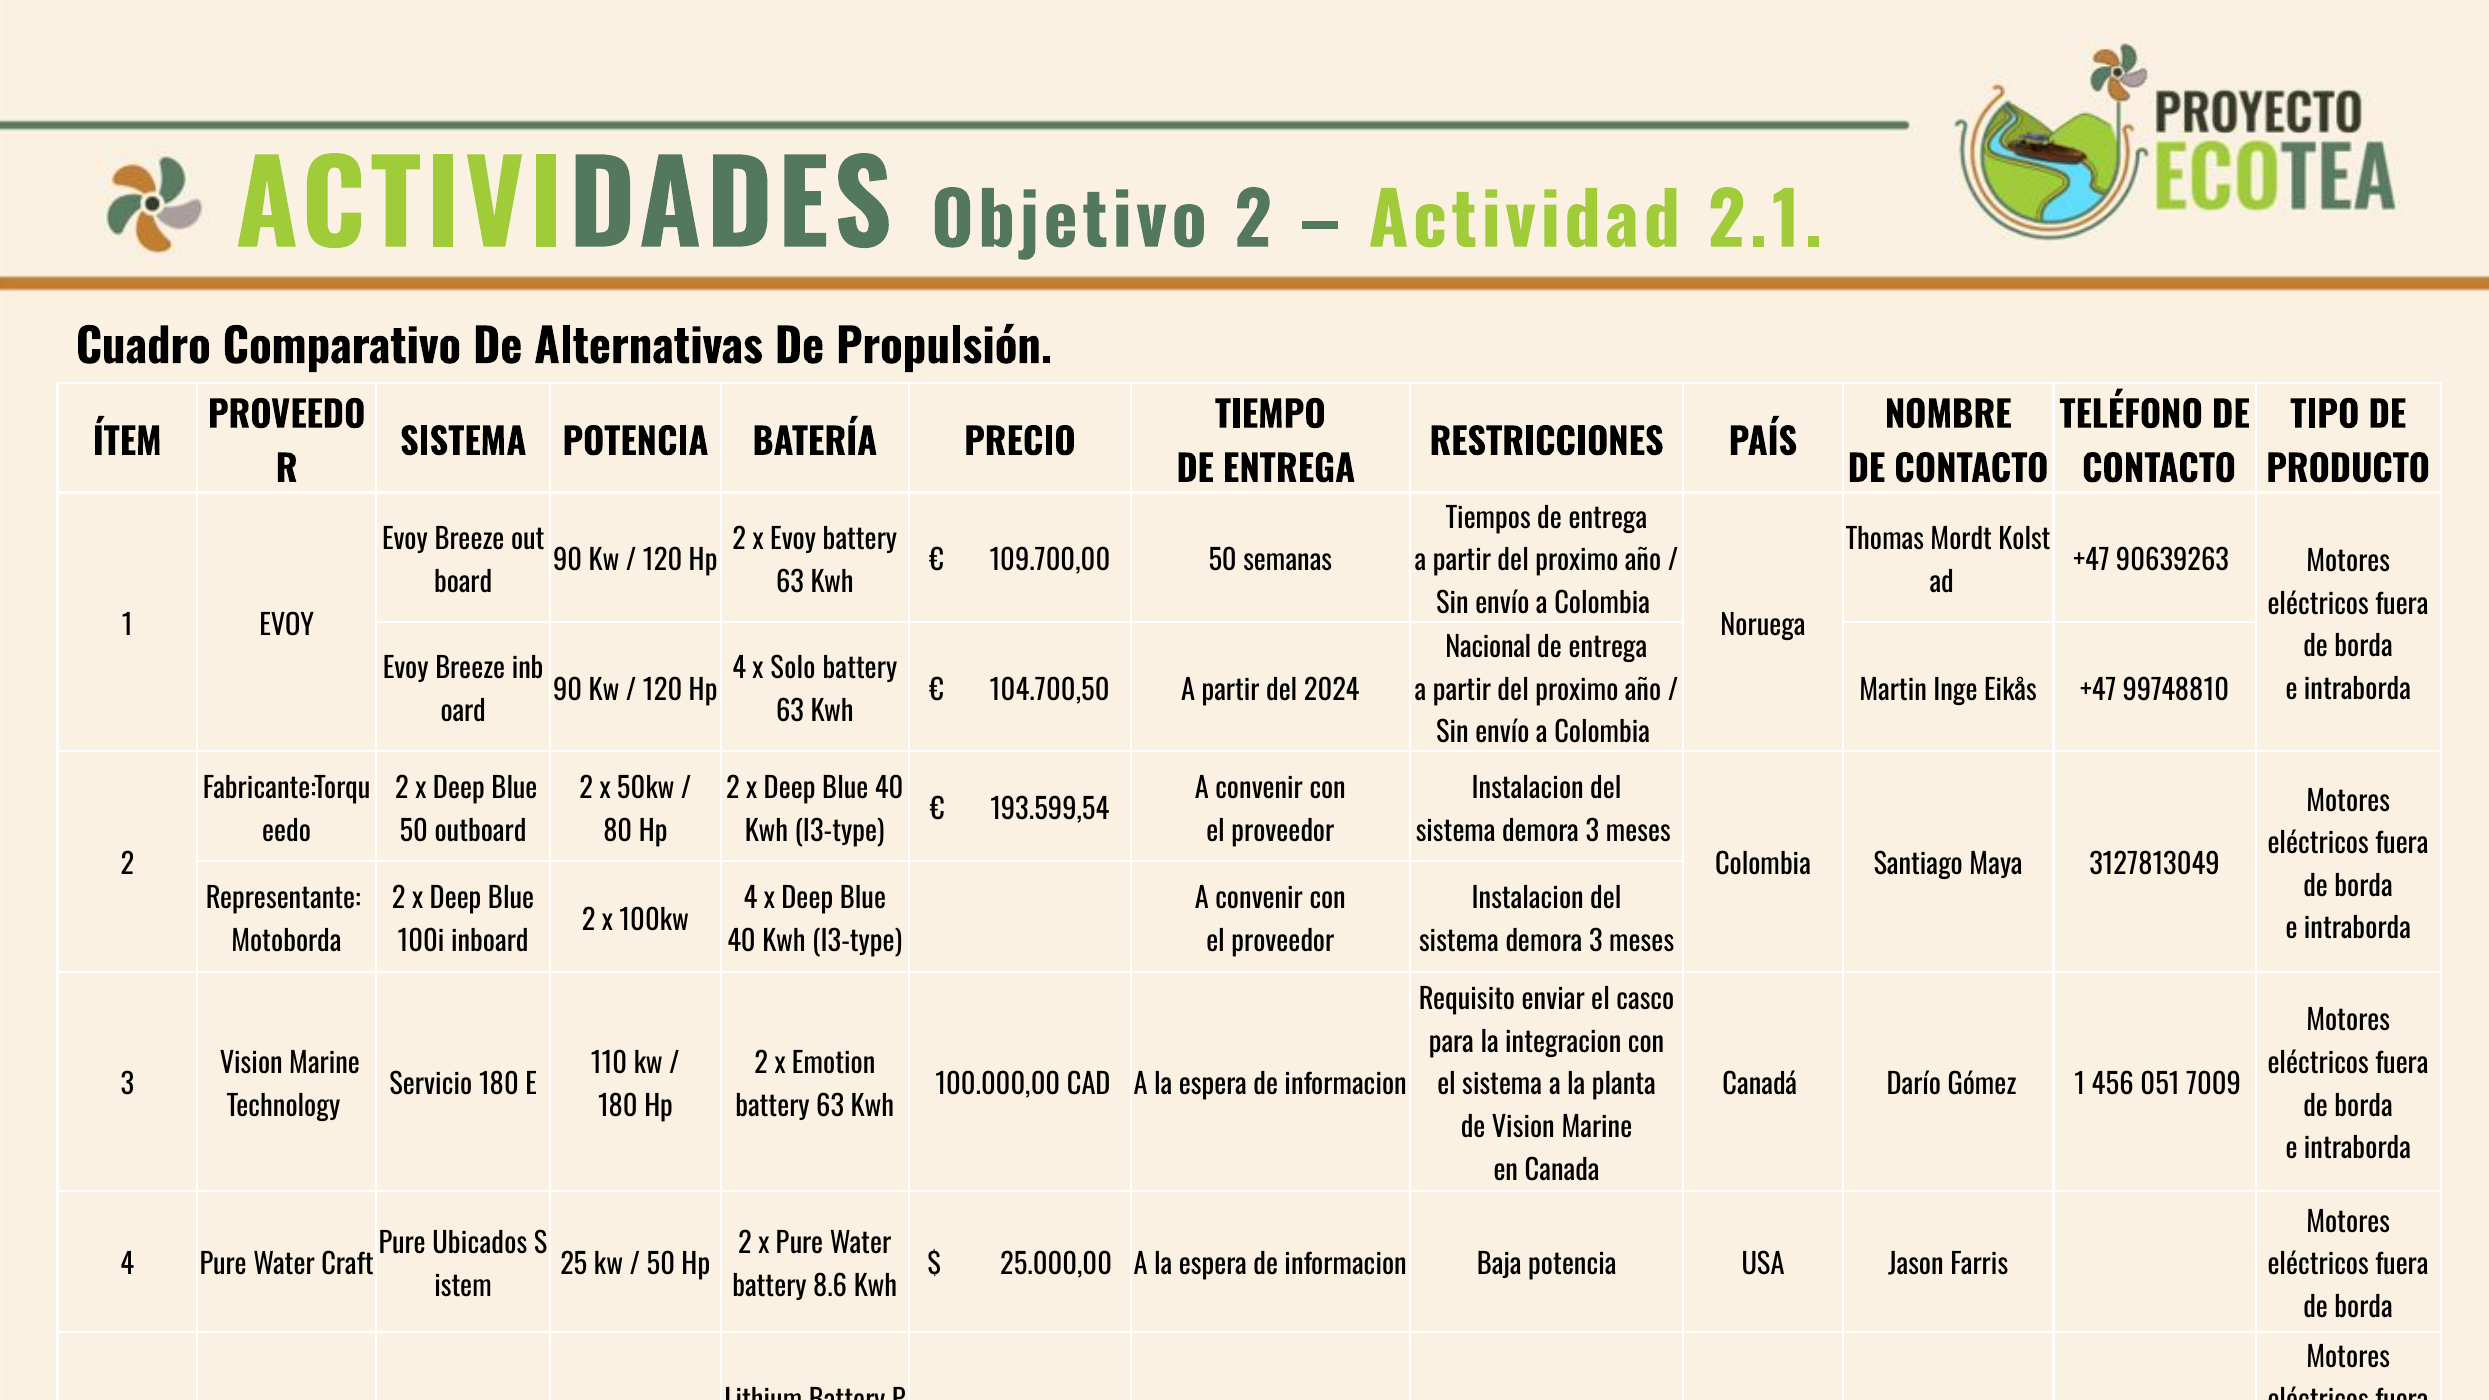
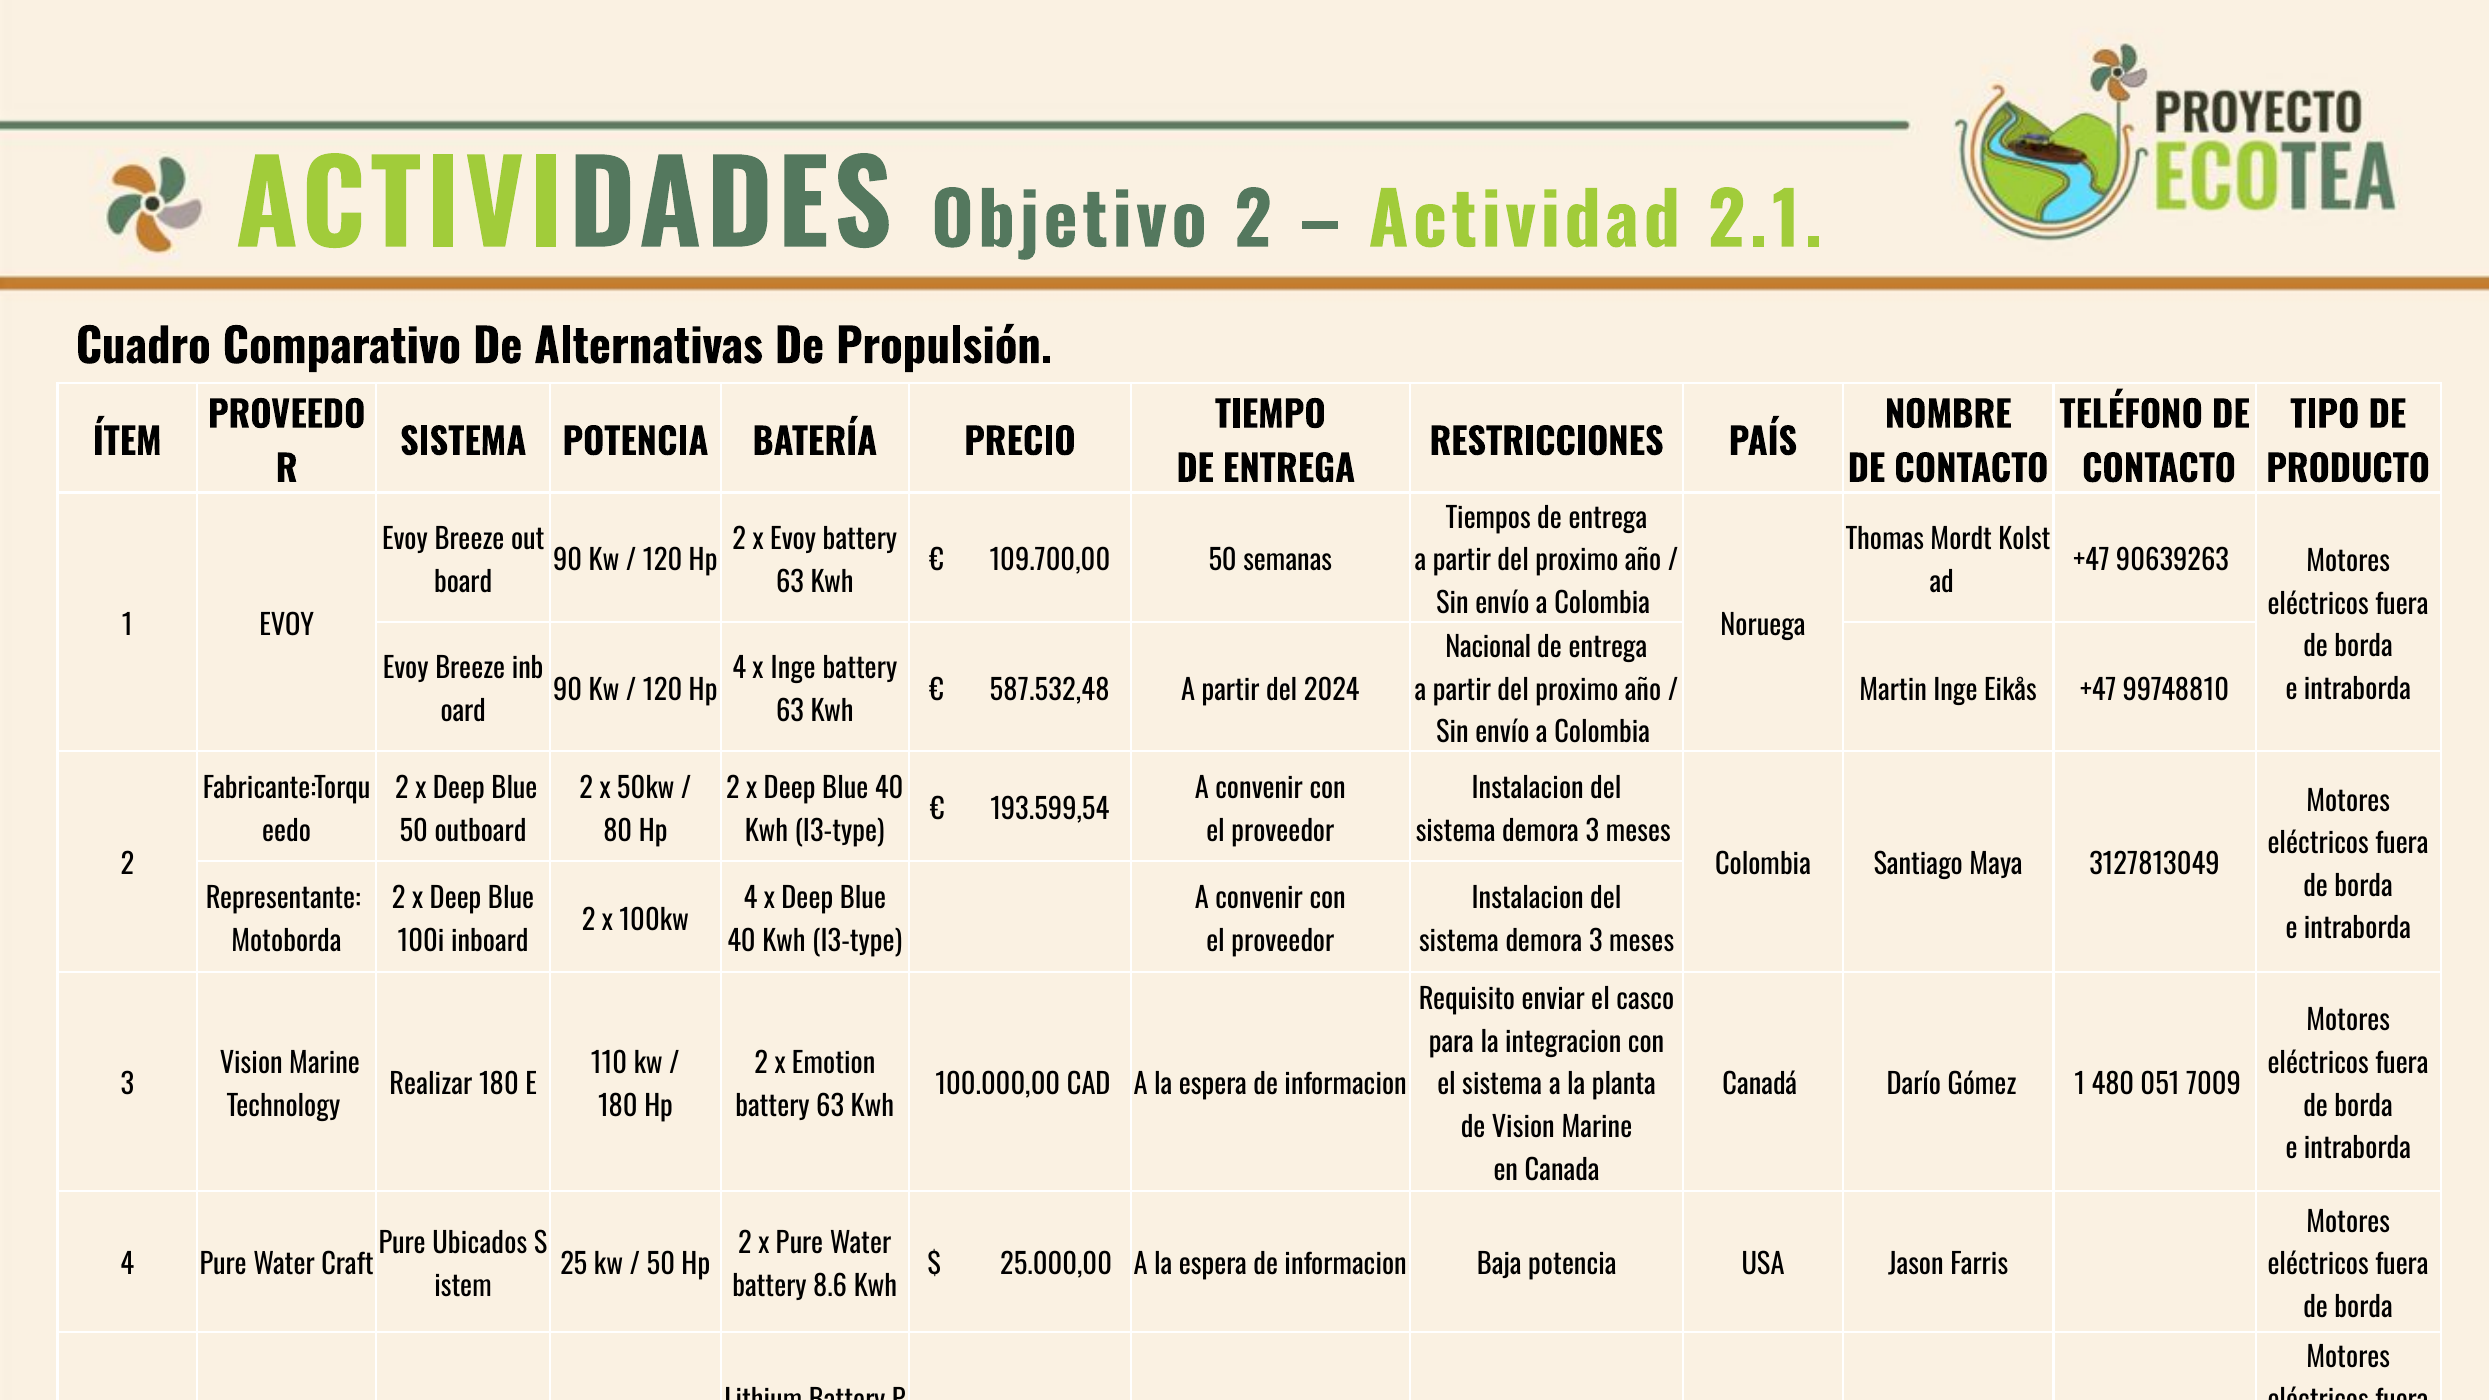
x Solo: Solo -> Inge
104.700,50: 104.700,50 -> 587.532,48
Servicio: Servicio -> Realizar
456: 456 -> 480
